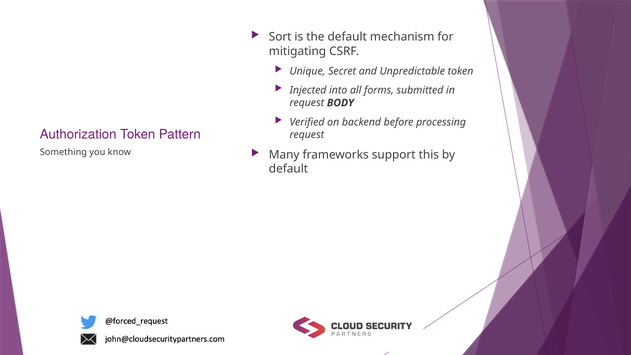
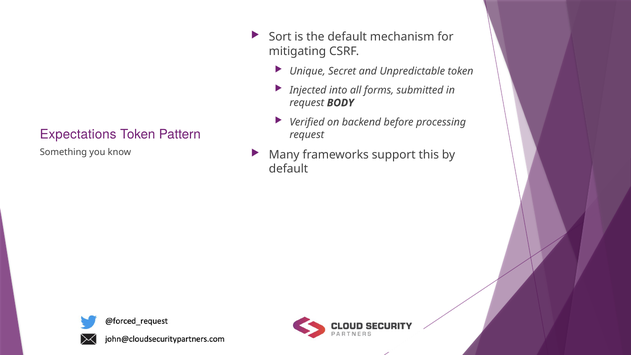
Authorization: Authorization -> Expectations
